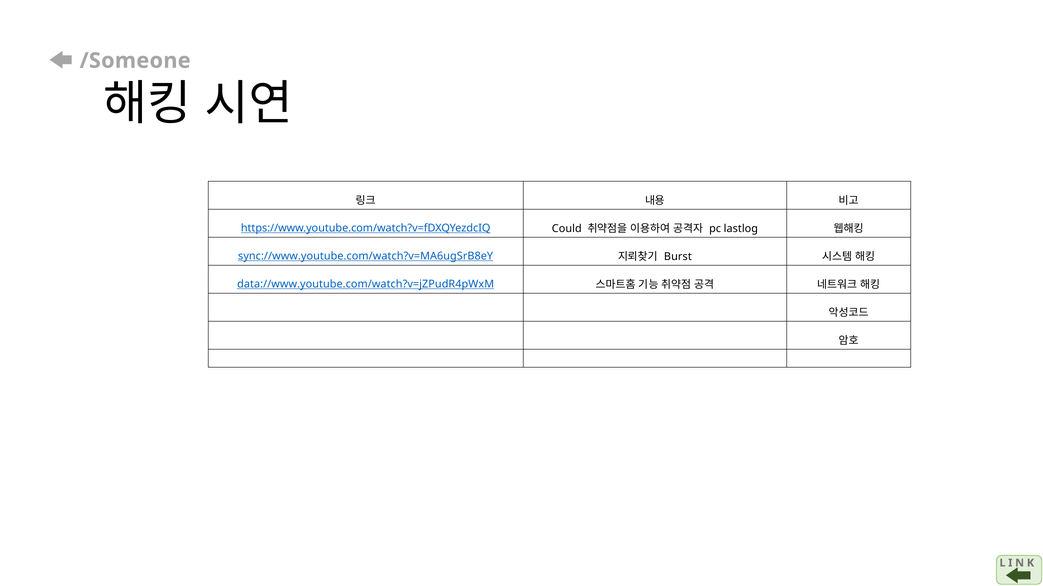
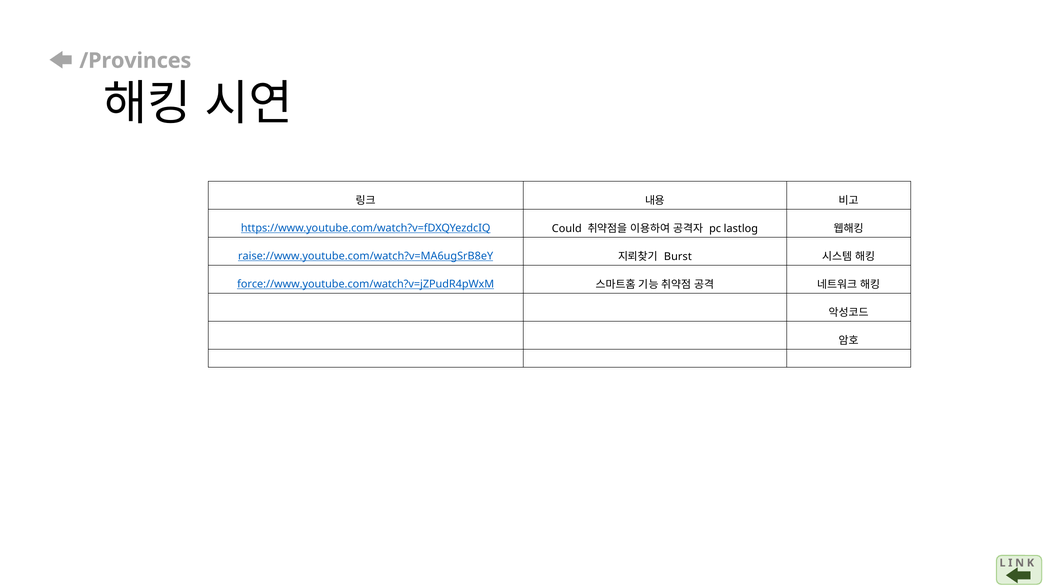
/Someone: /Someone -> /Provinces
sync://www.youtube.com/watch?v=MA6ugSrB8eY: sync://www.youtube.com/watch?v=MA6ugSrB8eY -> raise://www.youtube.com/watch?v=MA6ugSrB8eY
data://www.youtube.com/watch?v=jZPudR4pWxM: data://www.youtube.com/watch?v=jZPudR4pWxM -> force://www.youtube.com/watch?v=jZPudR4pWxM
